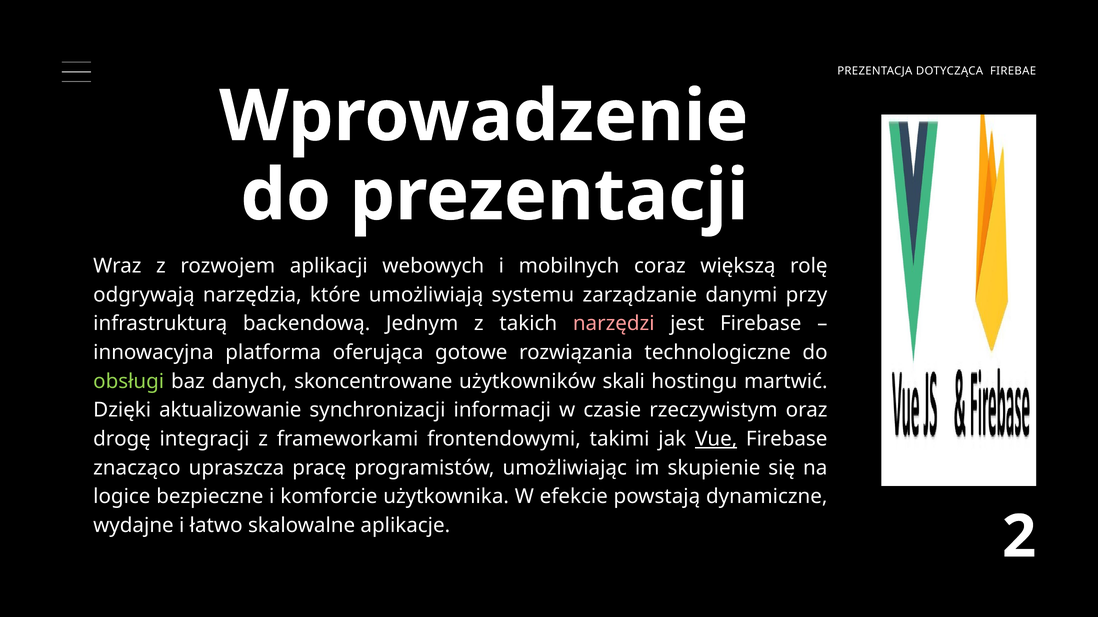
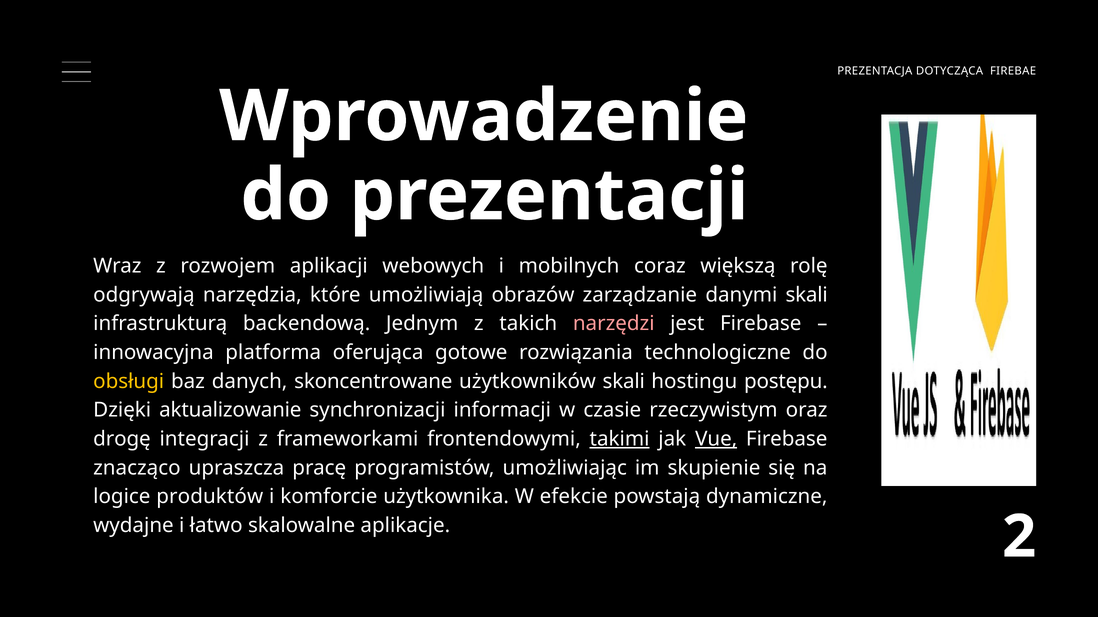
systemu: systemu -> obrazów
danymi przy: przy -> skali
obsługi colour: light green -> yellow
martwić: martwić -> postępu
takimi underline: none -> present
bezpieczne: bezpieczne -> produktów
